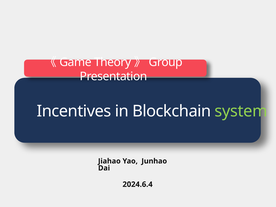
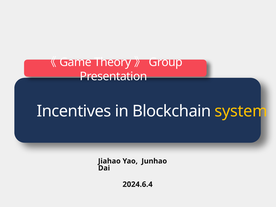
system colour: light green -> yellow
